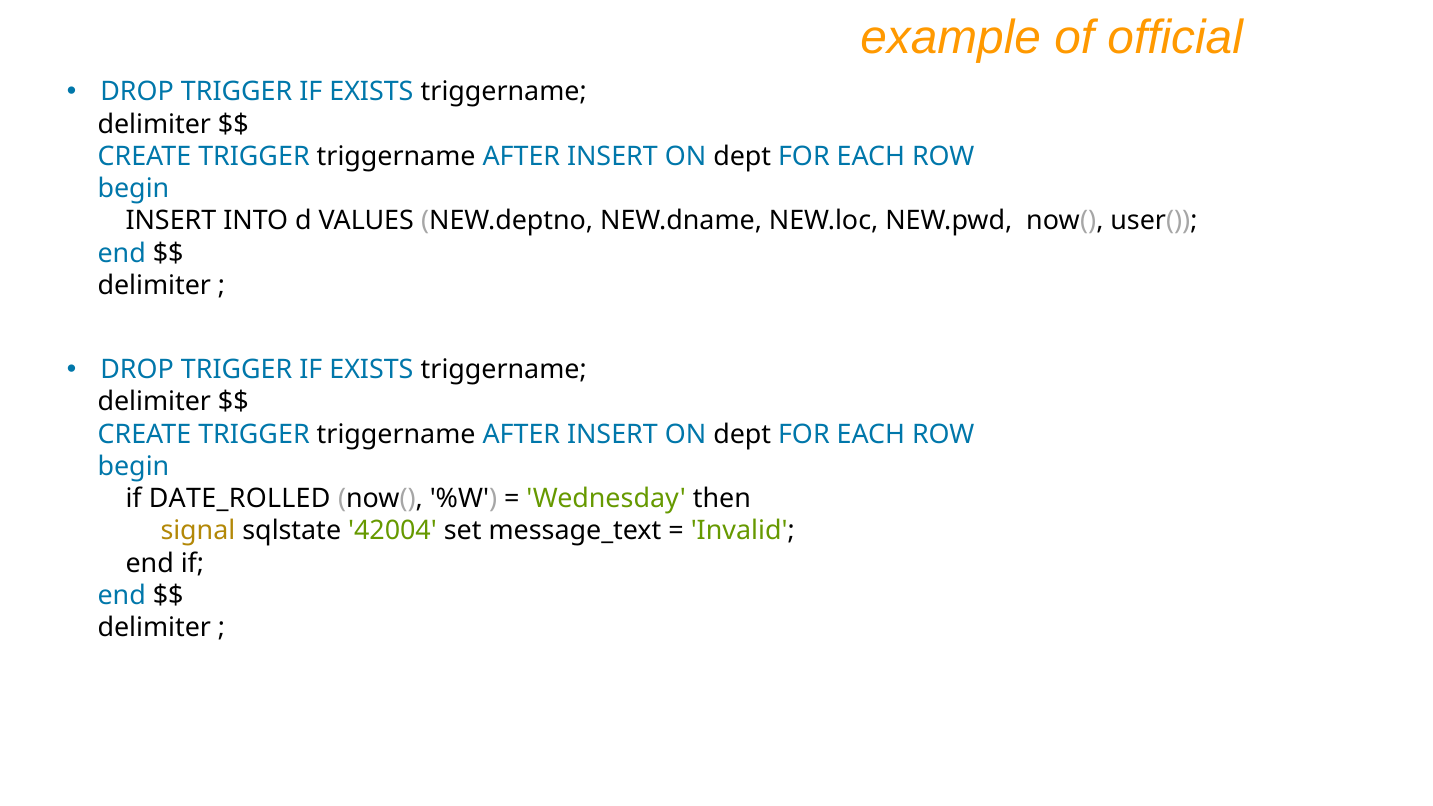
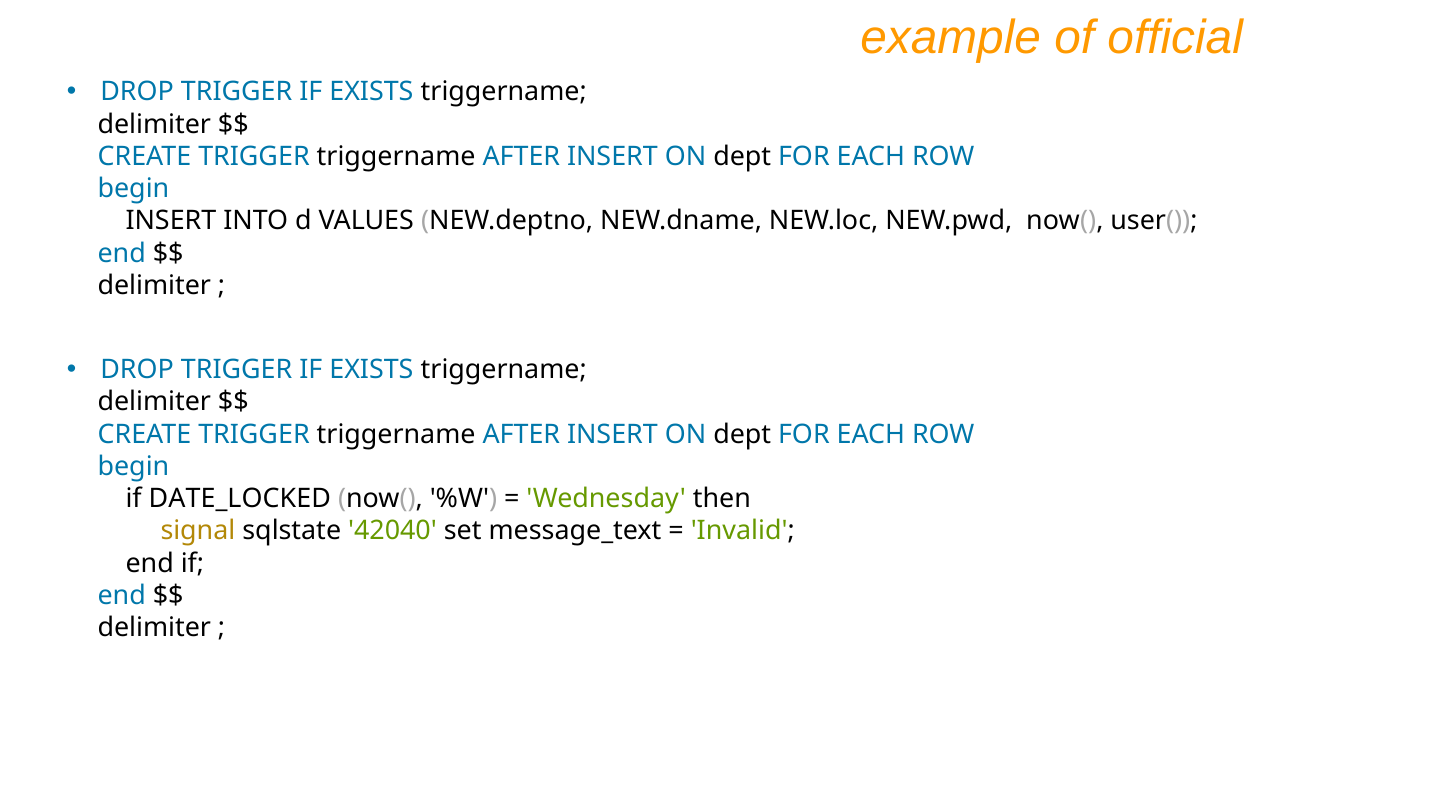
DATE_ROLLED: DATE_ROLLED -> DATE_LOCKED
42004: 42004 -> 42040
